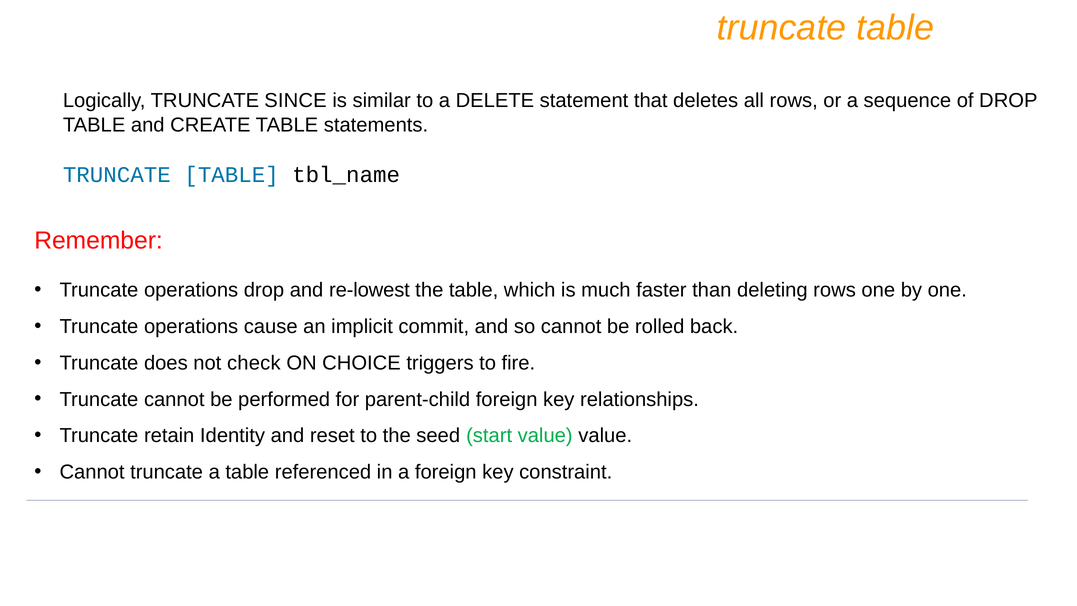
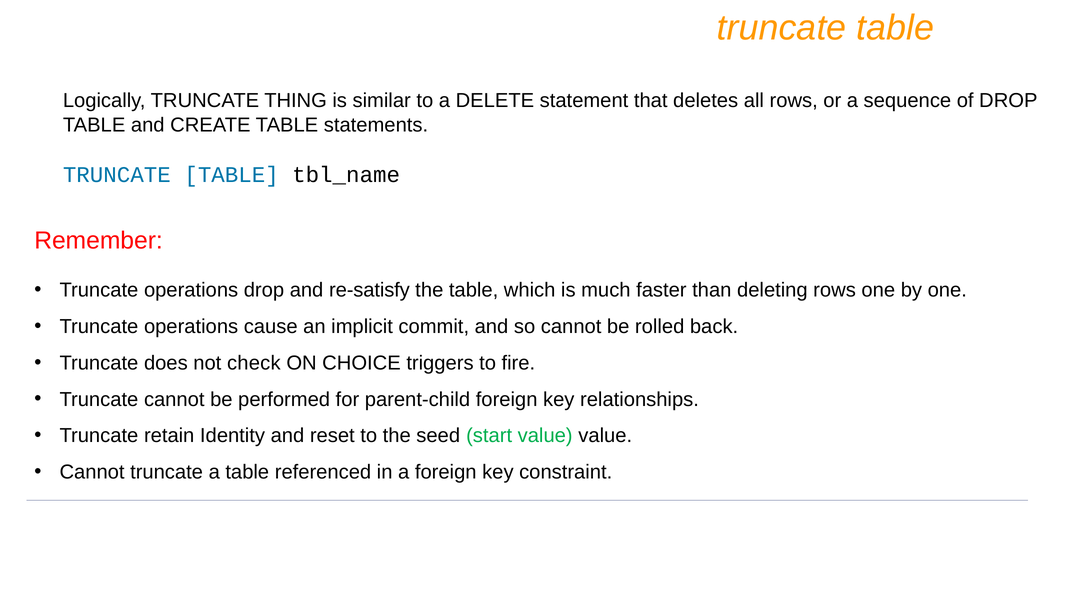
SINCE: SINCE -> THING
re-lowest: re-lowest -> re-satisfy
